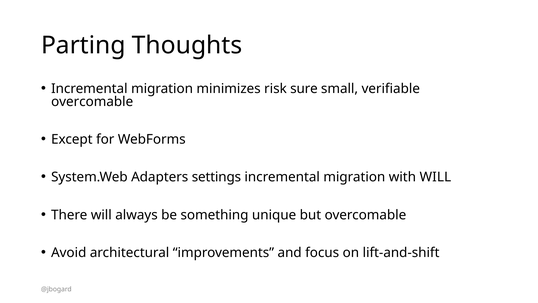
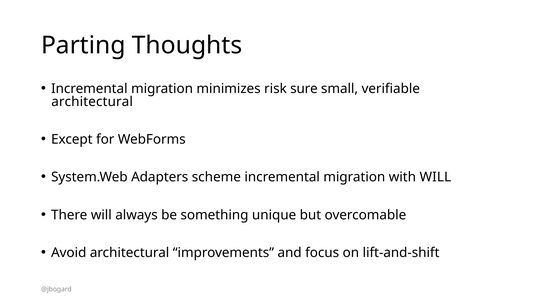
overcomable at (92, 102): overcomable -> architectural
settings: settings -> scheme
